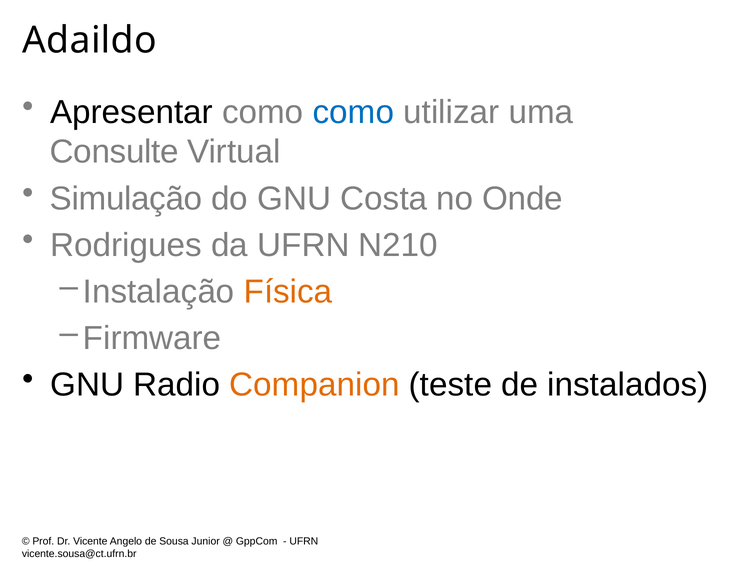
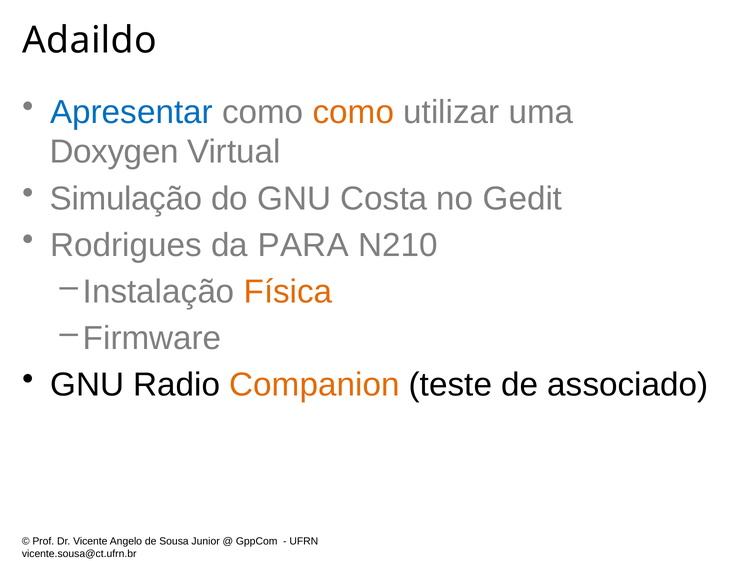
Apresentar colour: black -> blue
como at (353, 112) colour: blue -> orange
Consulte: Consulte -> Doxygen
Onde: Onde -> Gedit
da UFRN: UFRN -> PARA
instalados: instalados -> associado
